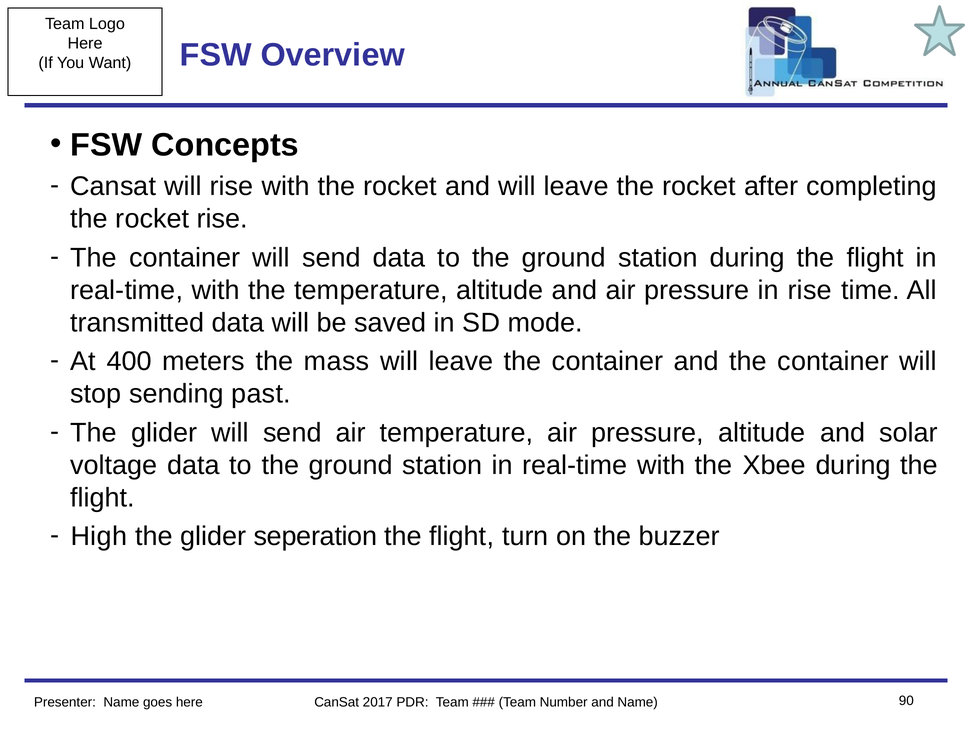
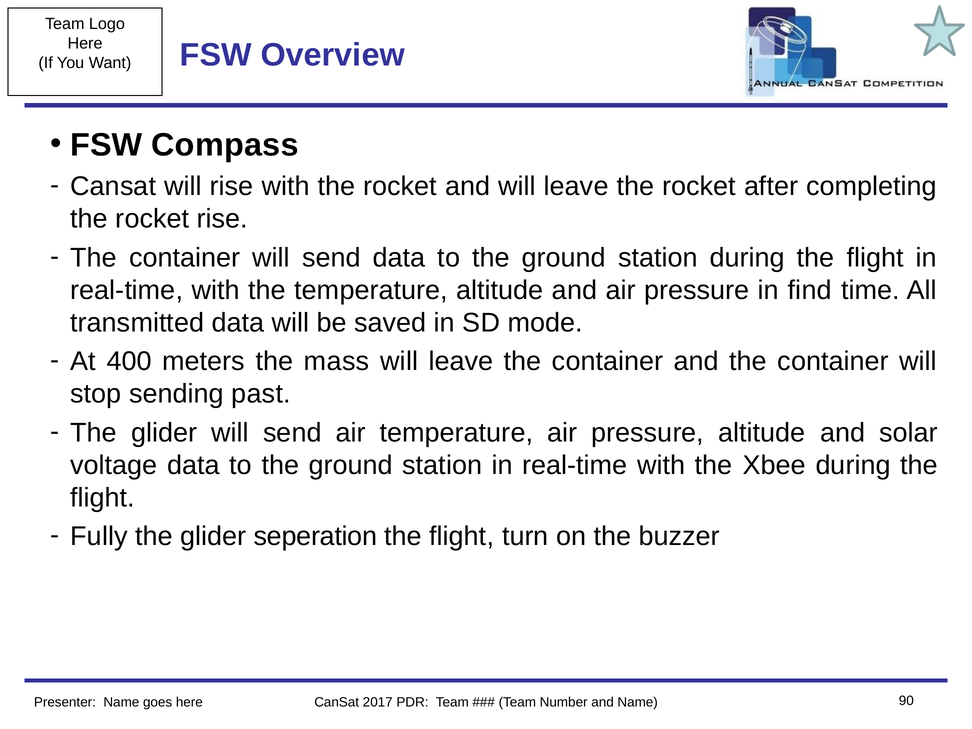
Concepts: Concepts -> Compass
in rise: rise -> find
High: High -> Fully
